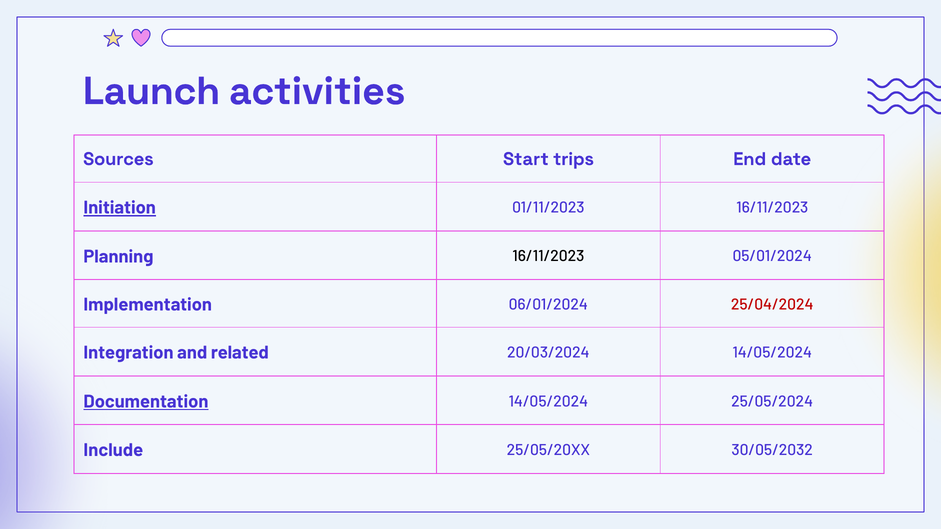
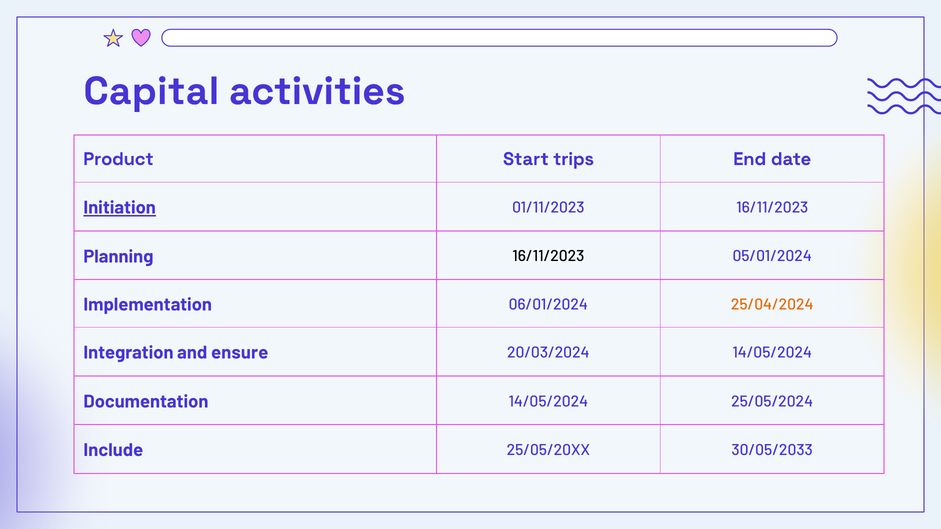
Launch: Launch -> Capital
Sources: Sources -> Product
25/04/2024 colour: red -> orange
related: related -> ensure
Documentation underline: present -> none
30/05/2032: 30/05/2032 -> 30/05/2033
